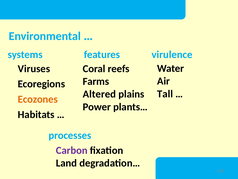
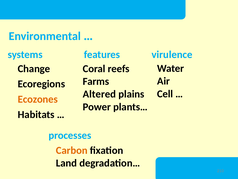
Viruses: Viruses -> Change
Tall: Tall -> Cell
Carbon colour: purple -> orange
